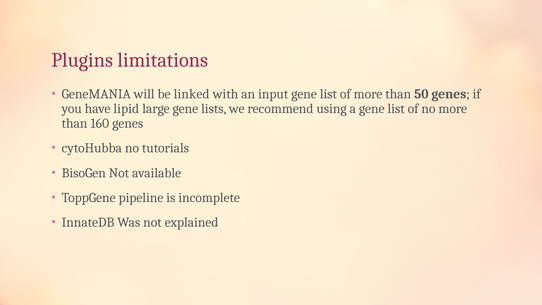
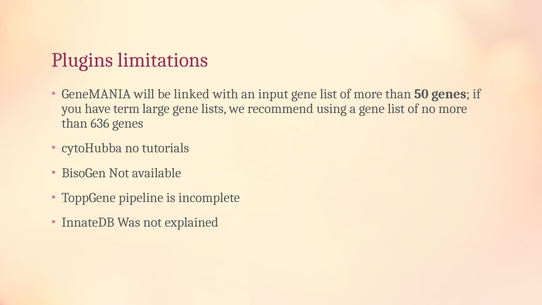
lipid: lipid -> term
160: 160 -> 636
